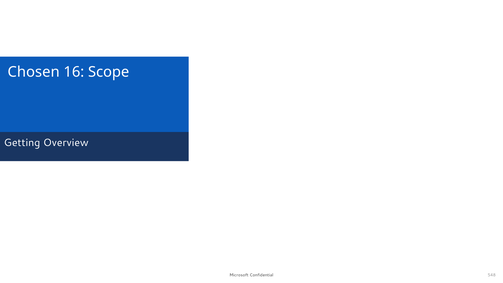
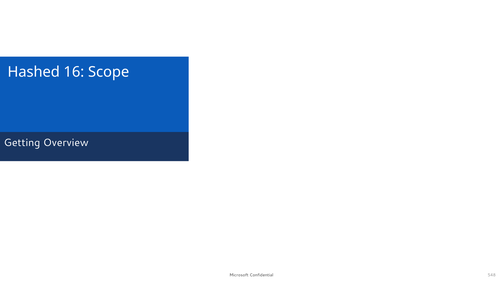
Chosen: Chosen -> Hashed
